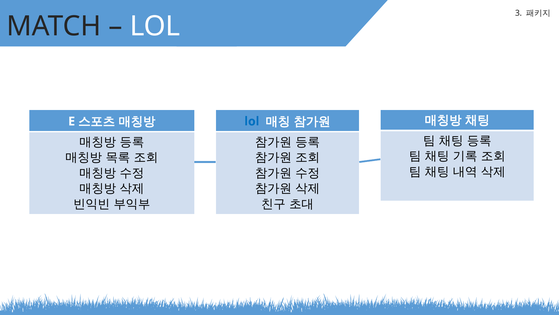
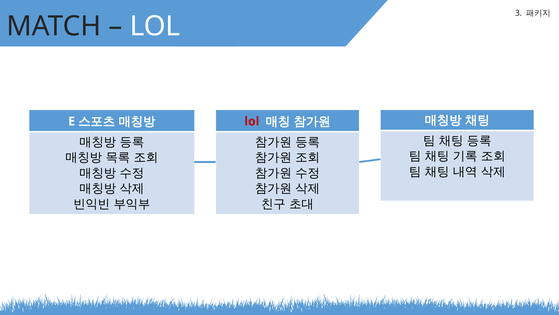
lol at (252, 121) colour: blue -> red
